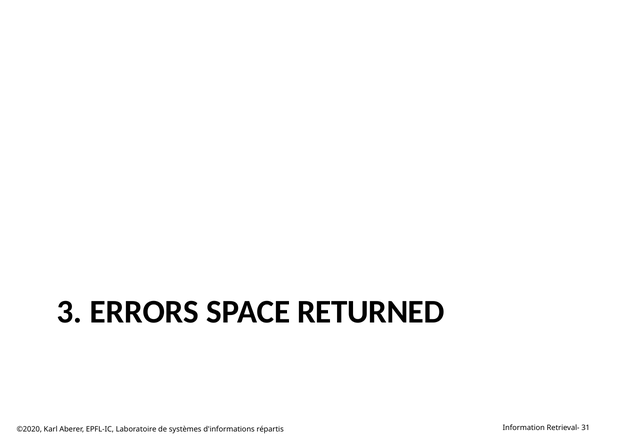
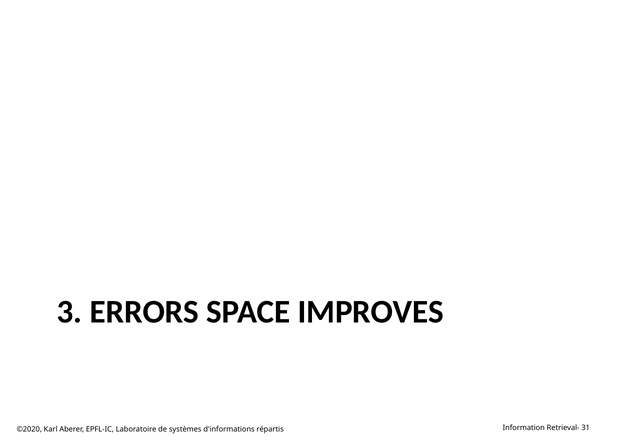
RETURNED: RETURNED -> IMPROVES
